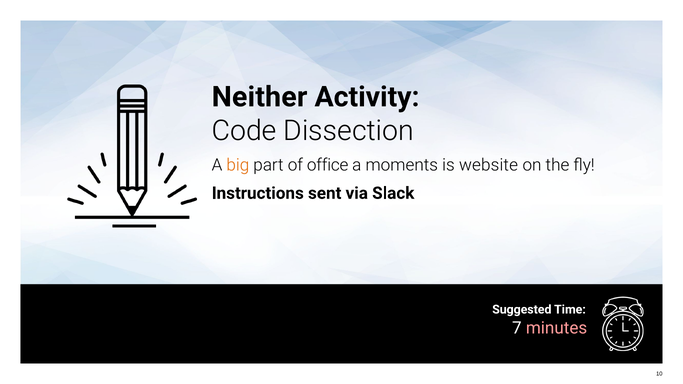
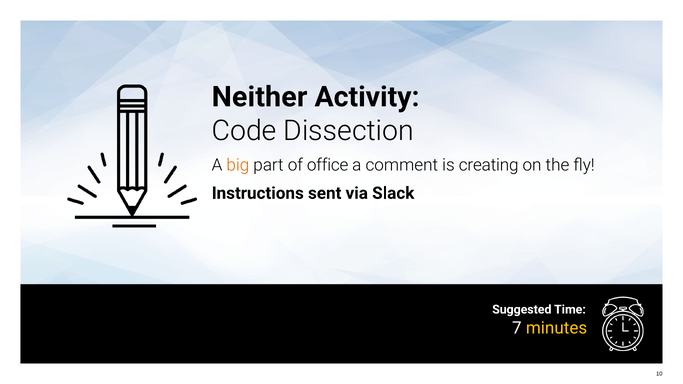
moments: moments -> comment
website: website -> creating
minutes colour: pink -> yellow
